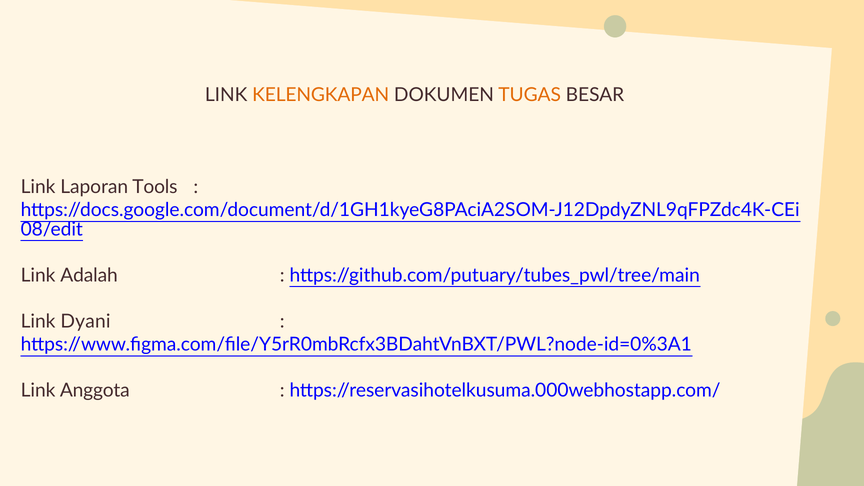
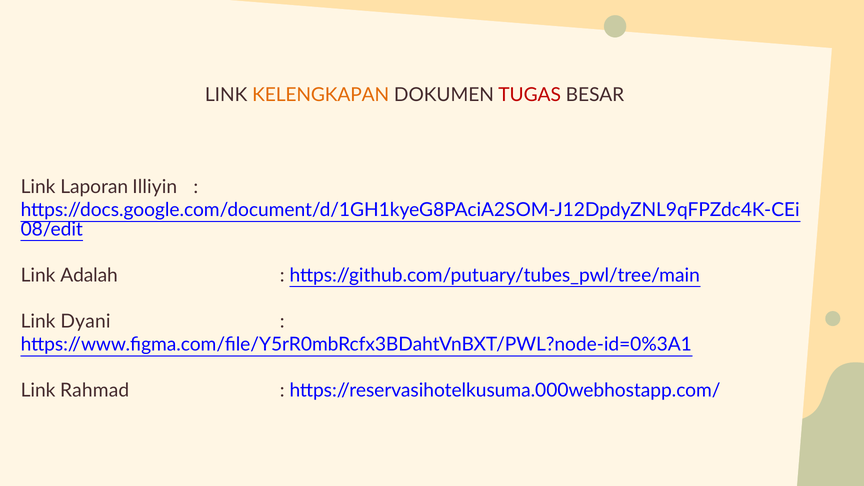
TUGAS colour: orange -> red
Tools: Tools -> Illiyin
Anggota: Anggota -> Rahmad
